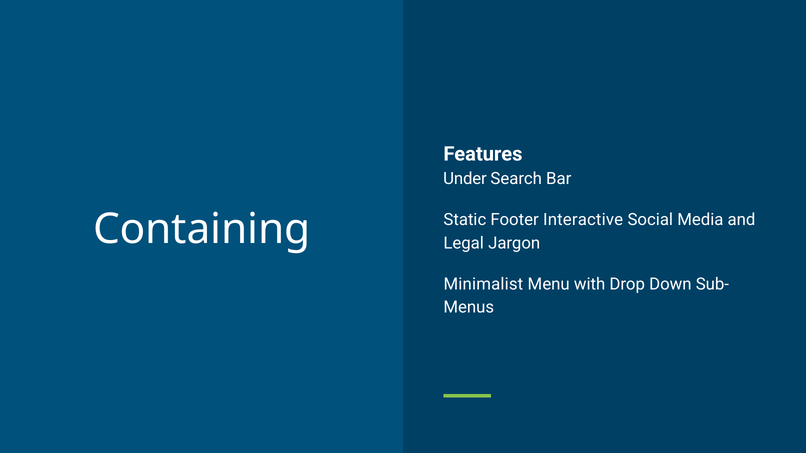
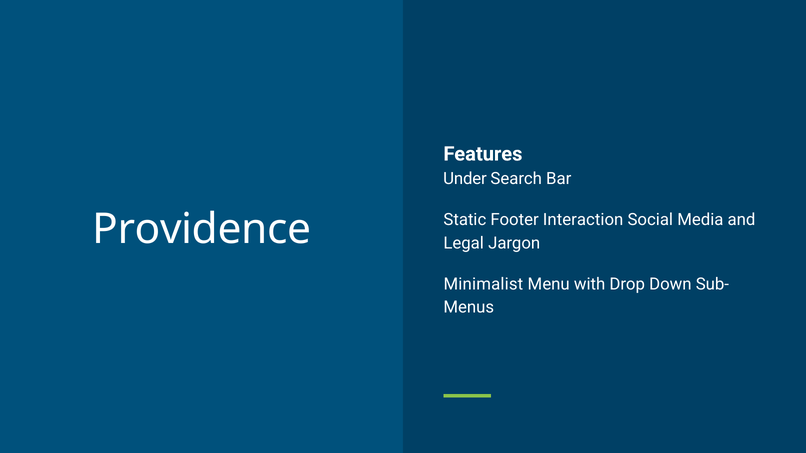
Interactive: Interactive -> Interaction
Containing: Containing -> Providence
